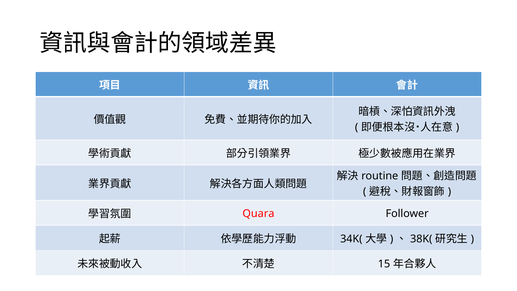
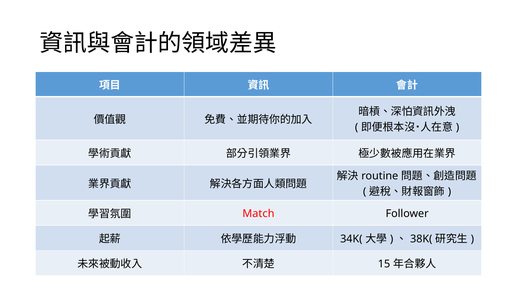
Quara: Quara -> Match
